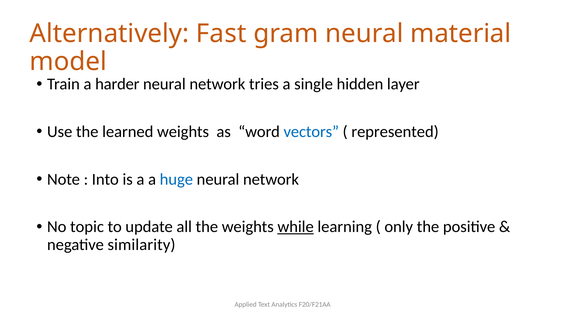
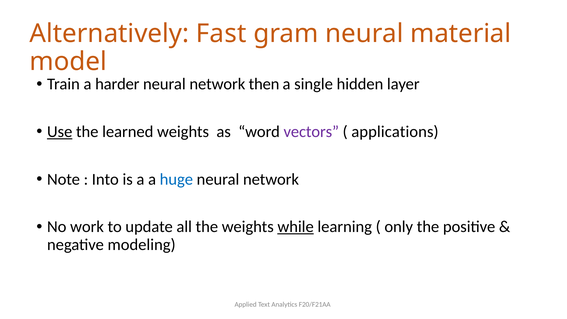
tries: tries -> then
Use underline: none -> present
vectors colour: blue -> purple
represented: represented -> applications
topic: topic -> work
similarity: similarity -> modeling
